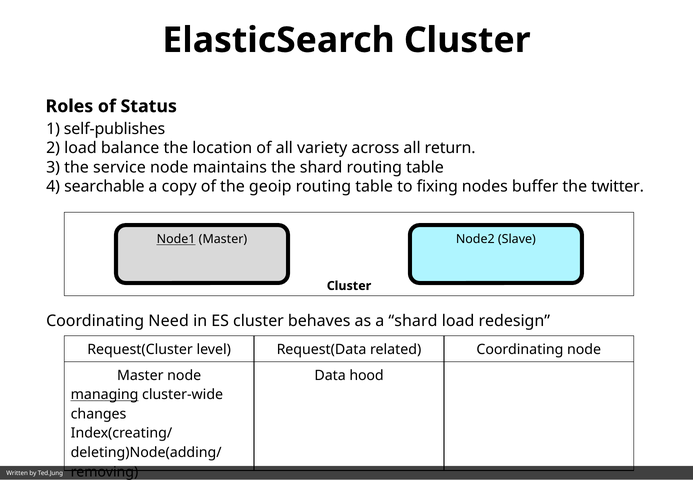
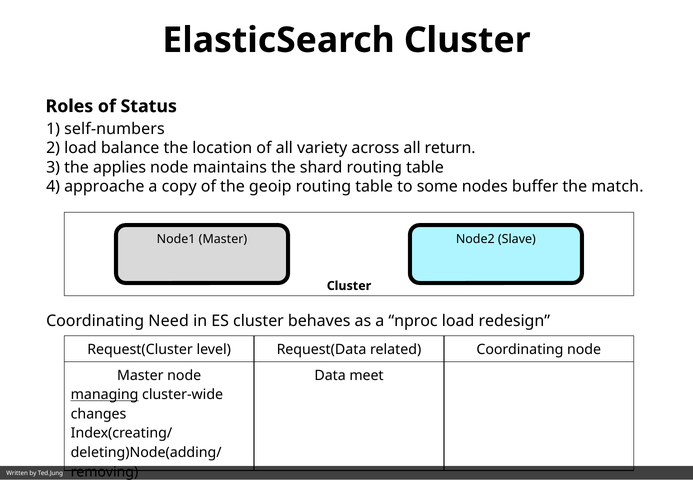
self-publishes: self-publishes -> self-numbers
service: service -> applies
searchable: searchable -> approache
fixing: fixing -> some
twitter: twitter -> match
Node1 underline: present -> none
a shard: shard -> nproc
hood: hood -> meet
